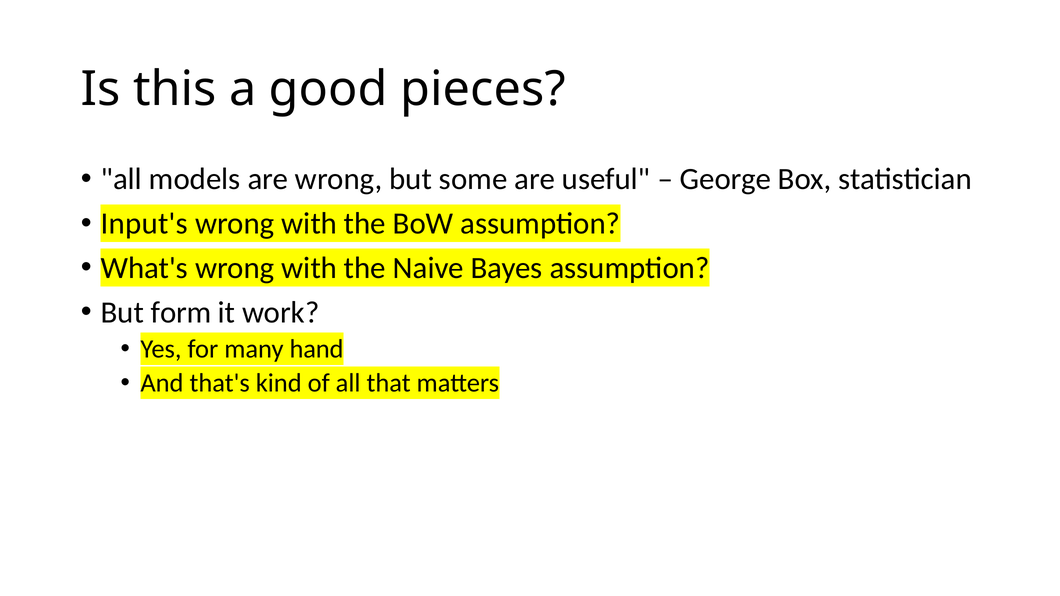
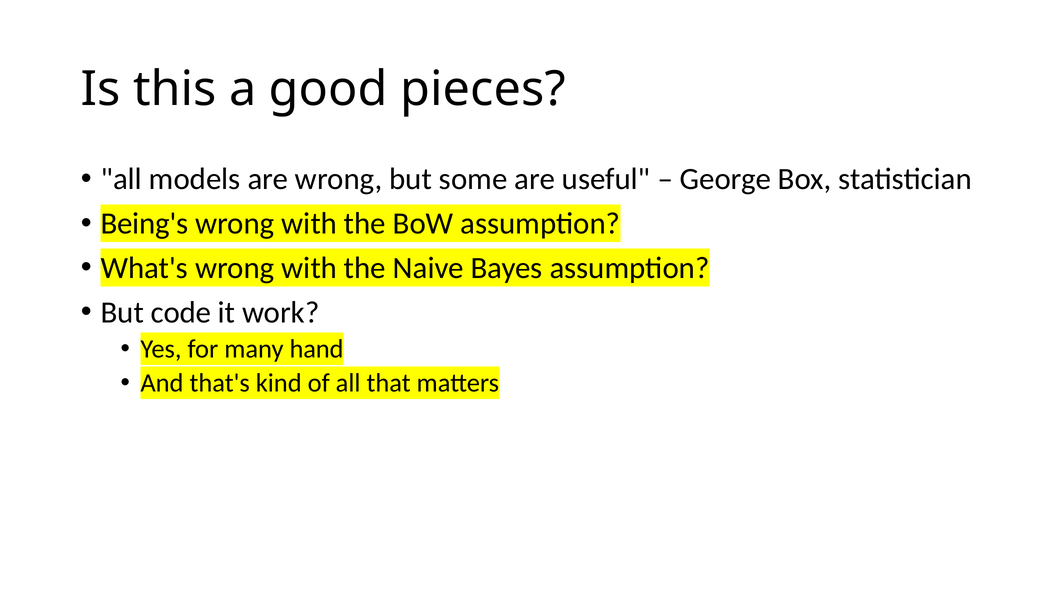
Input's: Input's -> Being's
form: form -> code
